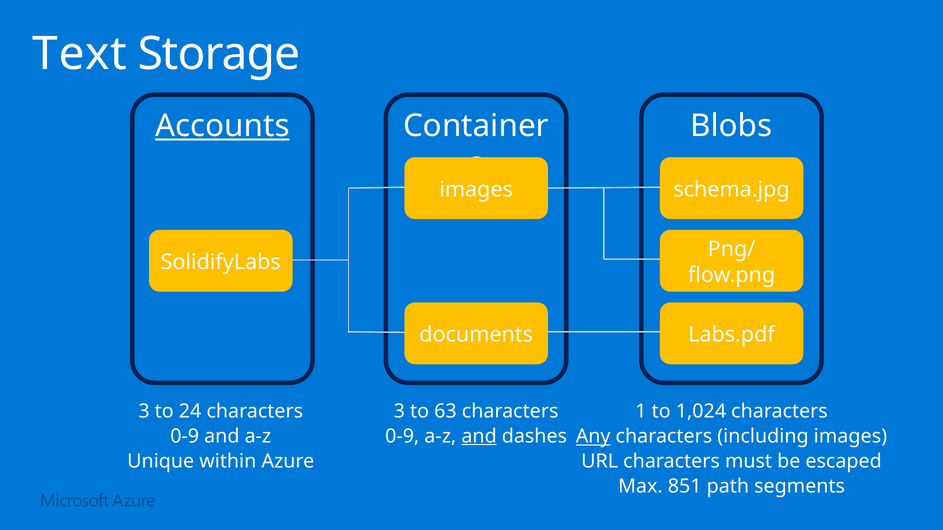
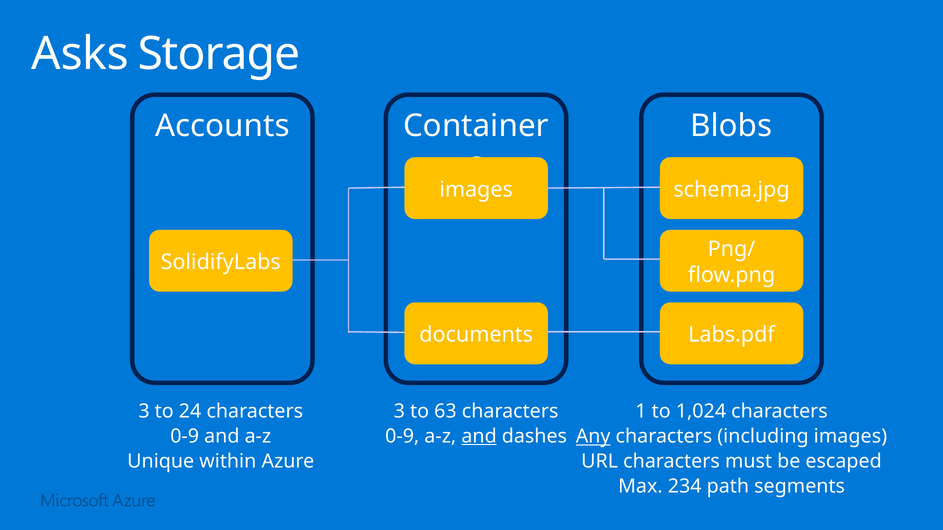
Text: Text -> Asks
Accounts underline: present -> none
851: 851 -> 234
